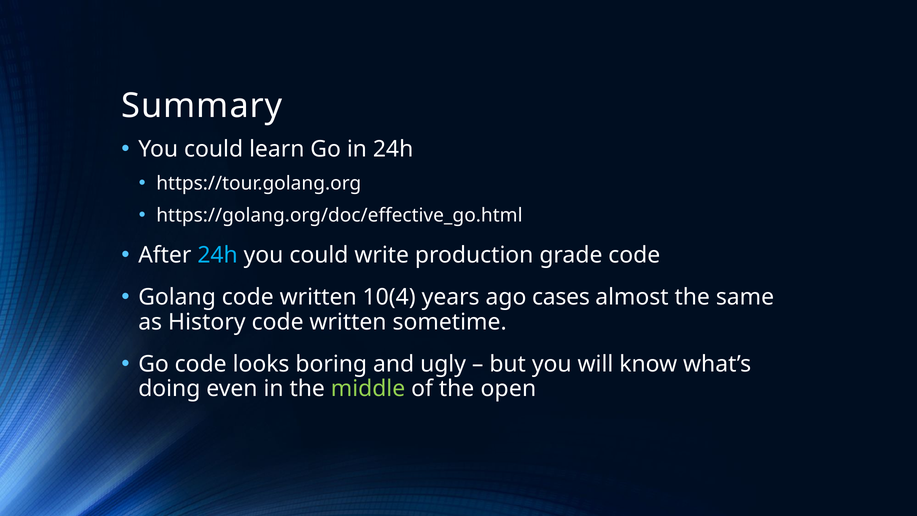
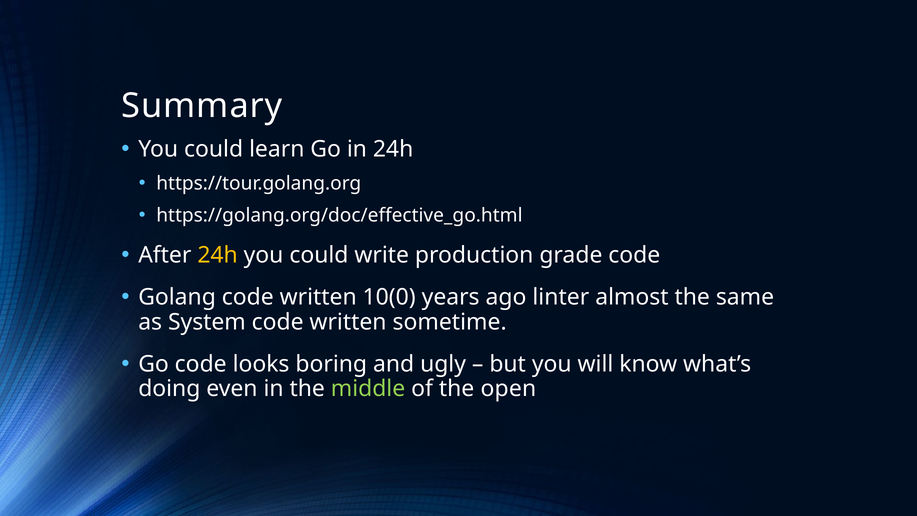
24h at (218, 255) colour: light blue -> yellow
10(4: 10(4 -> 10(0
cases: cases -> linter
History: History -> System
